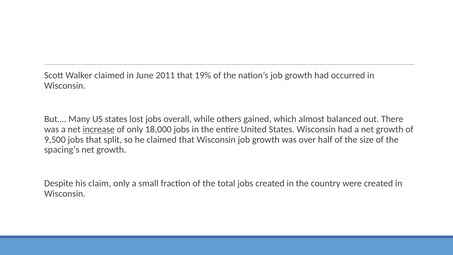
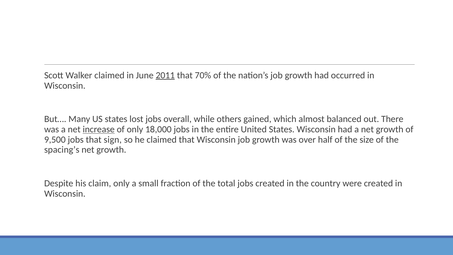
2011 underline: none -> present
19%: 19% -> 70%
split: split -> sign
